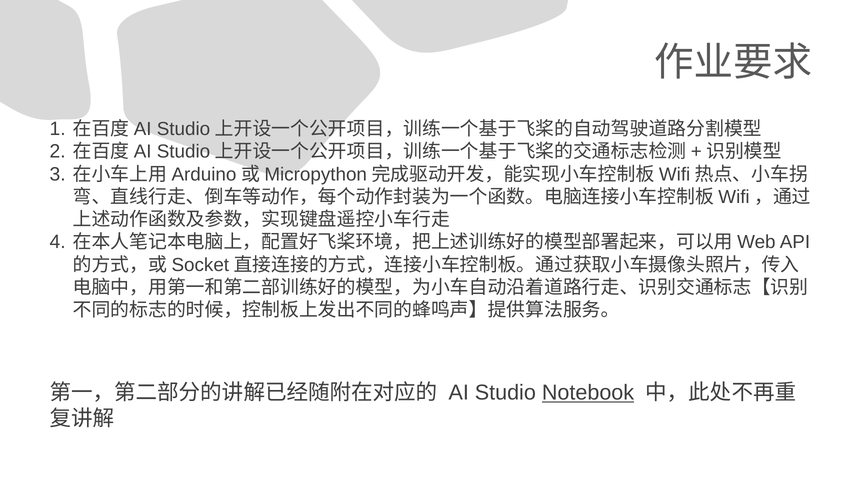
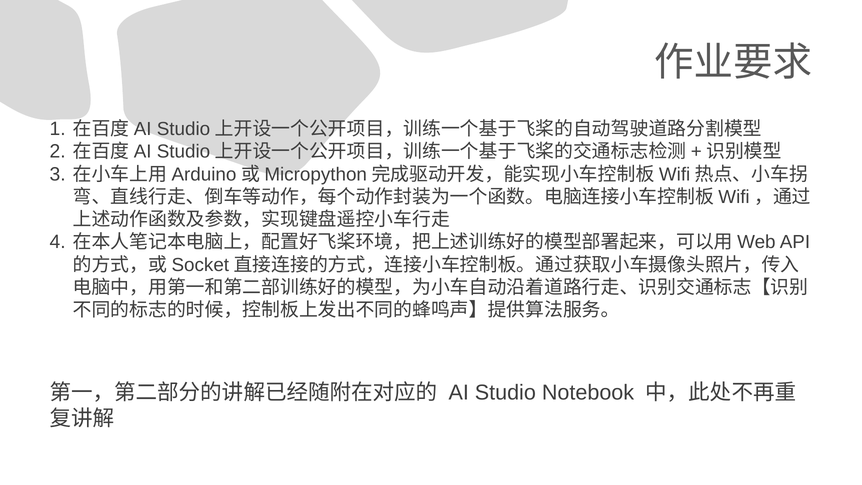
Notebook underline: present -> none
